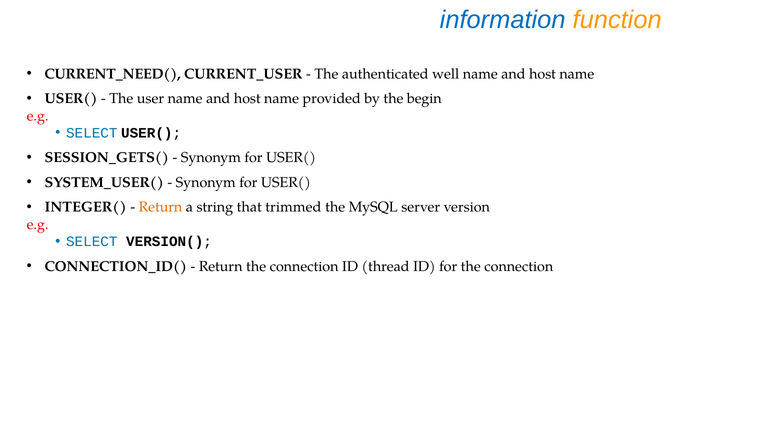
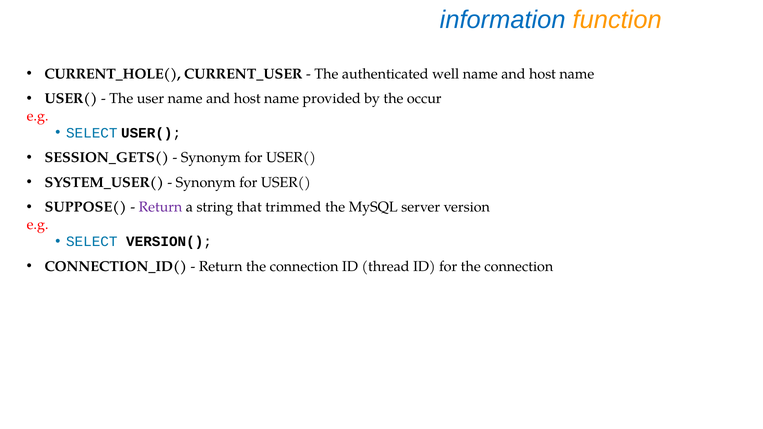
CURRENT_NEED(: CURRENT_NEED( -> CURRENT_HOLE(
begin: begin -> occur
INTEGER(: INTEGER( -> SUPPOSE(
Return at (160, 207) colour: orange -> purple
